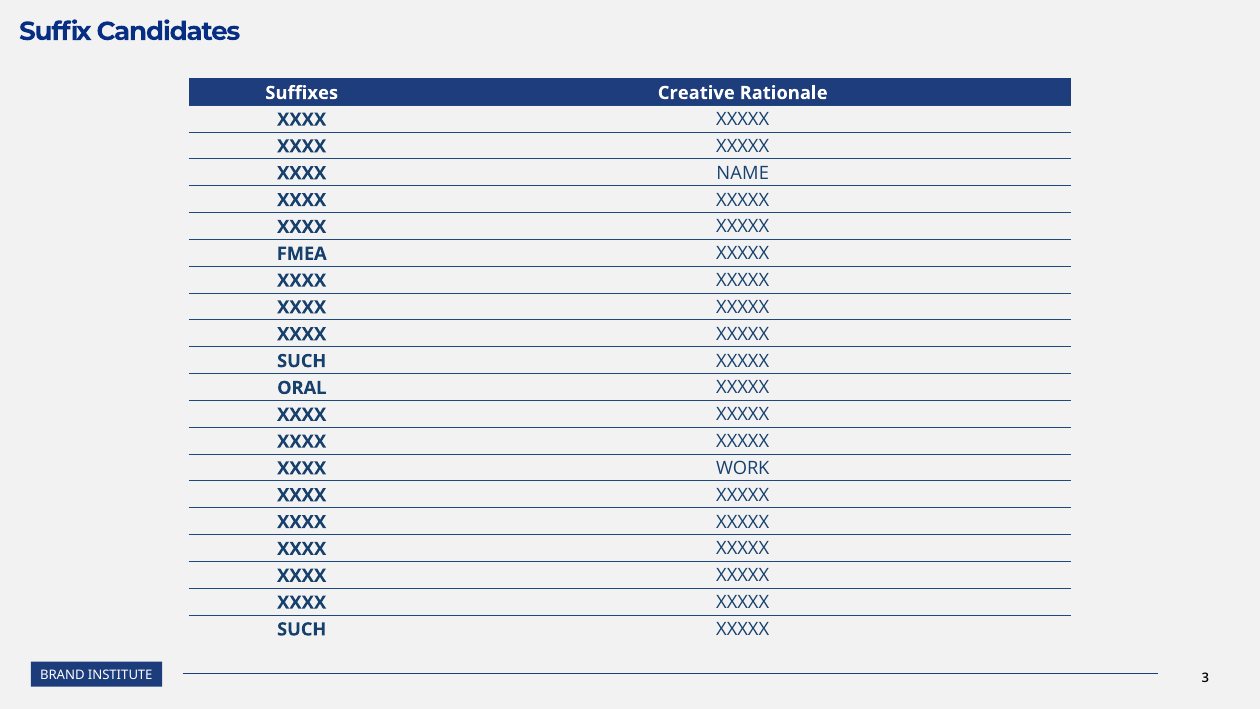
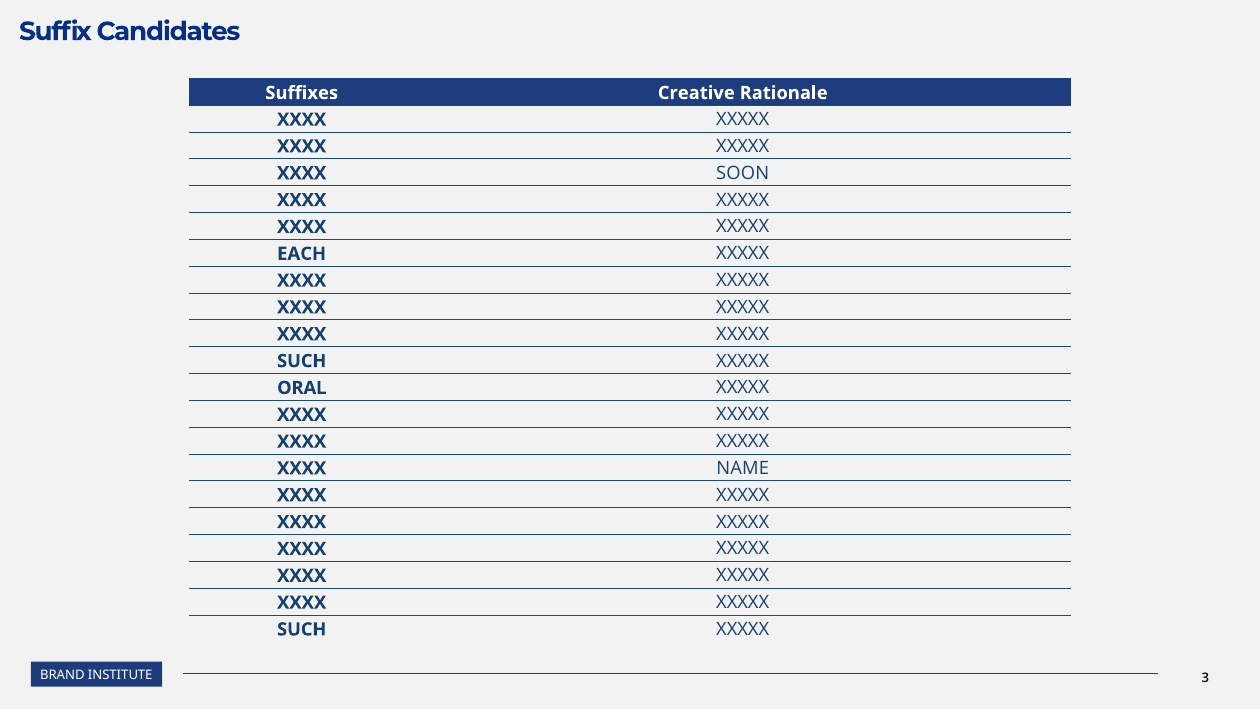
NAME: NAME -> SOON
FMEA: FMEA -> EACH
WORK: WORK -> NAME
